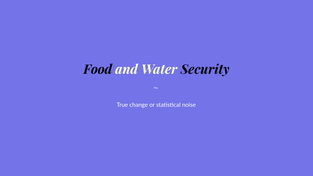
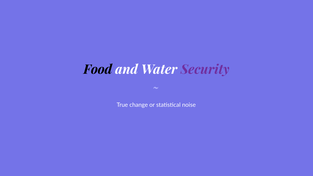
Security colour: black -> purple
